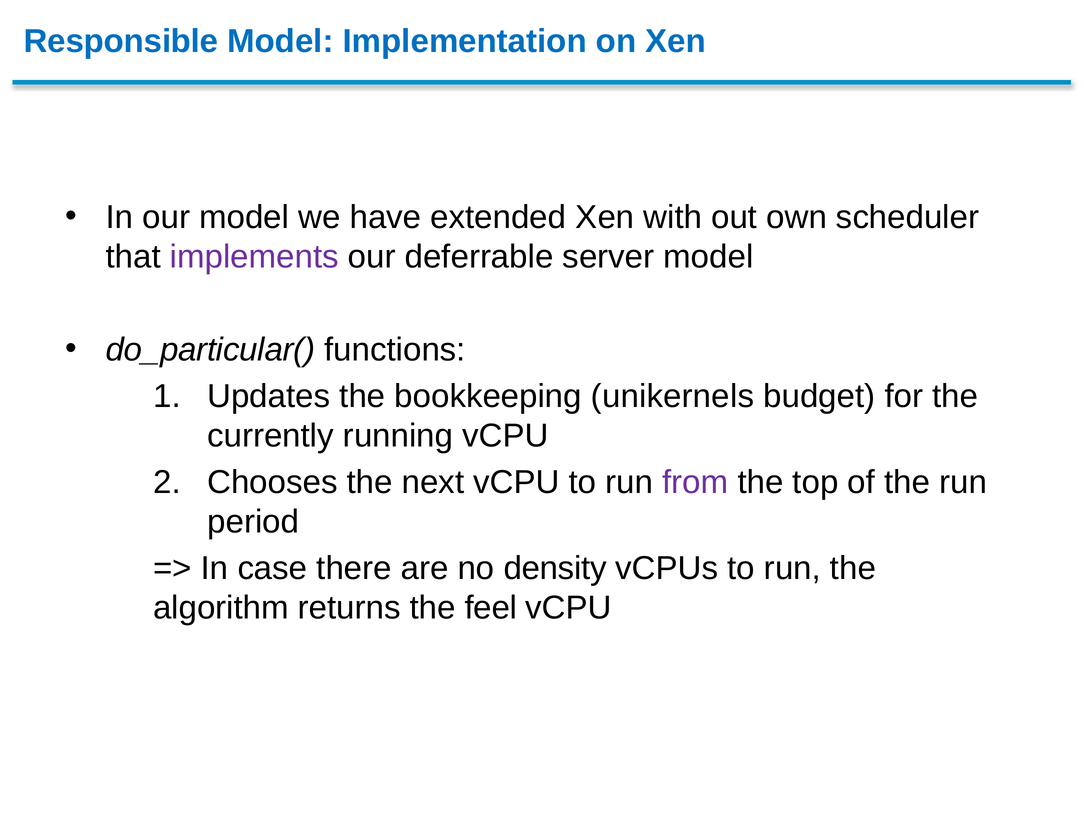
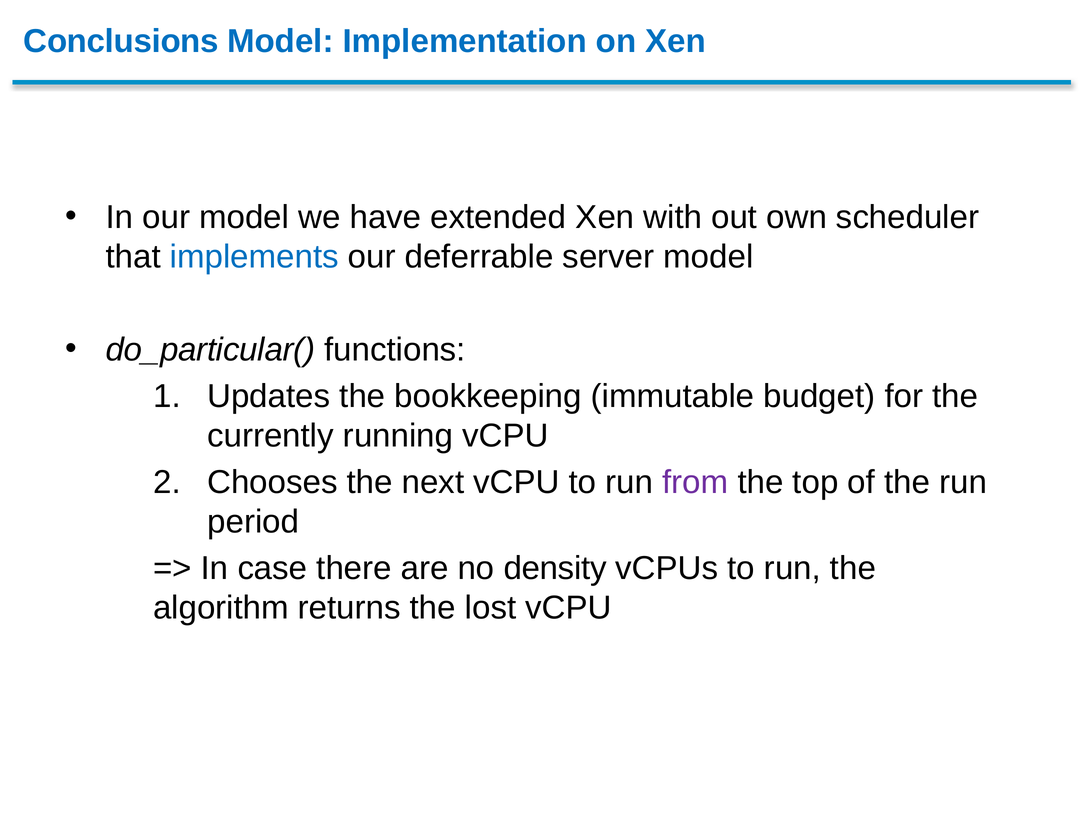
Responsible: Responsible -> Conclusions
implements colour: purple -> blue
unikernels: unikernels -> immutable
feel: feel -> lost
